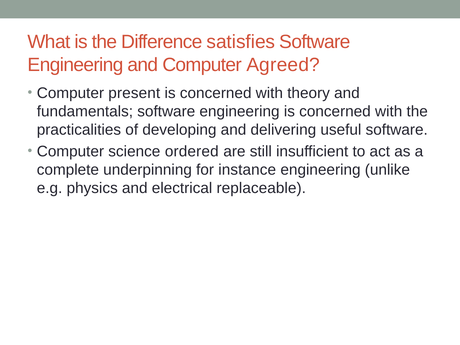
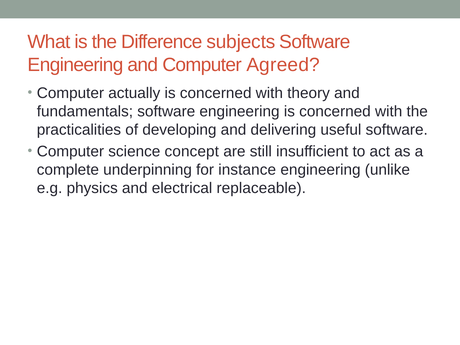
satisfies: satisfies -> subjects
present: present -> actually
ordered: ordered -> concept
